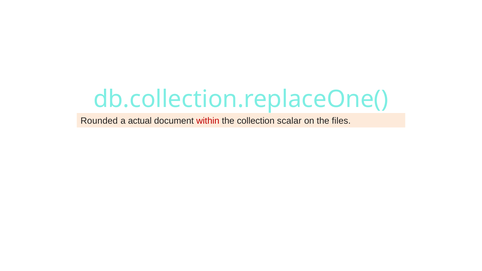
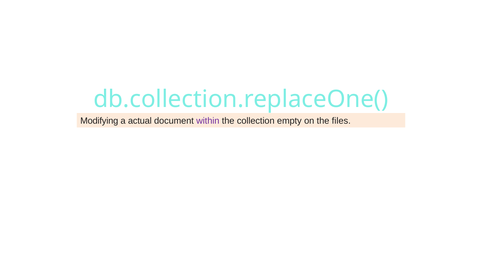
Rounded: Rounded -> Modifying
within colour: red -> purple
scalar: scalar -> empty
